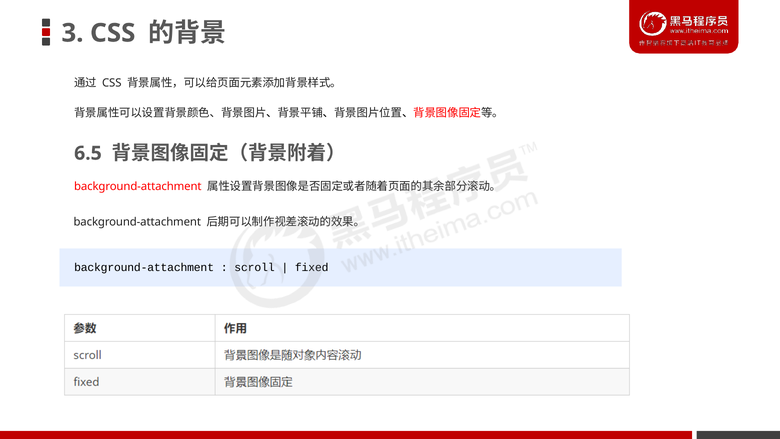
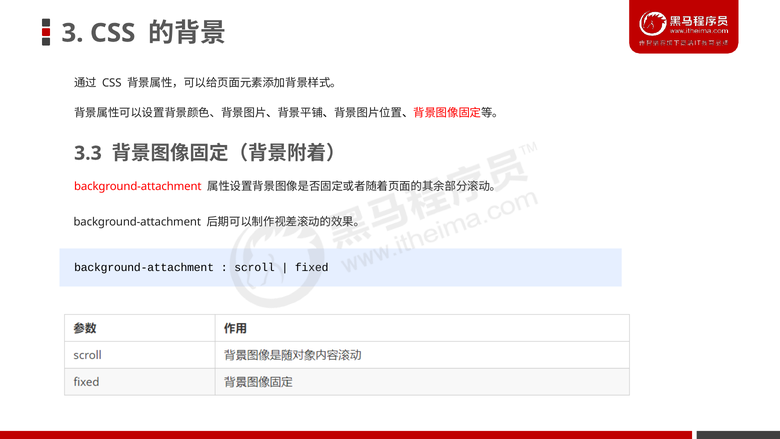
6.5: 6.5 -> 3.3
